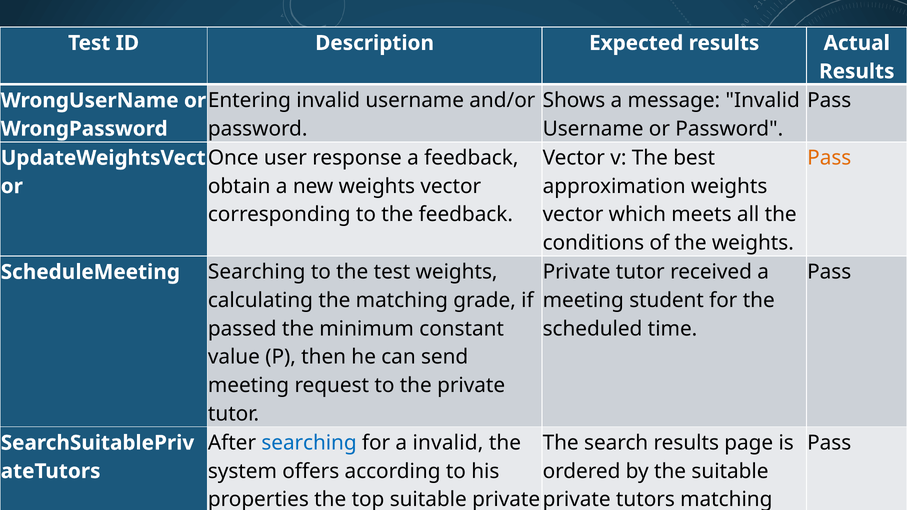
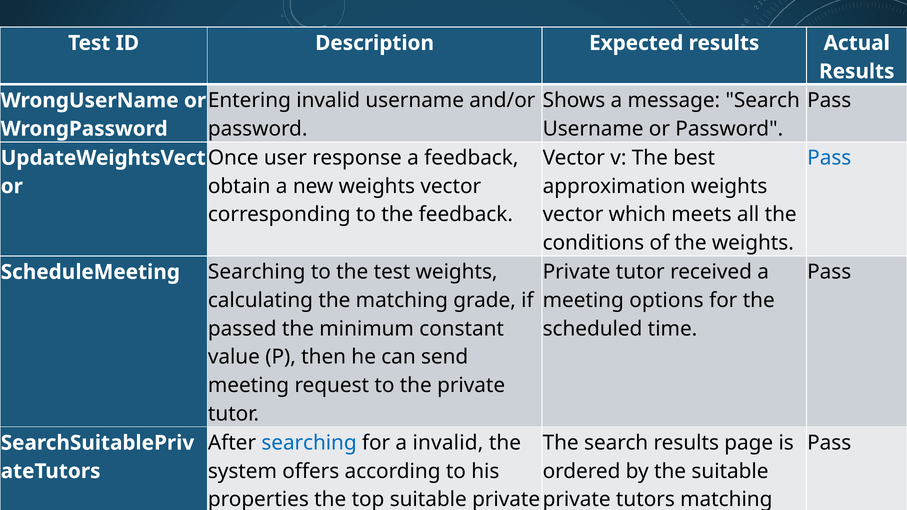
message Invalid: Invalid -> Search
Pass at (829, 158) colour: orange -> blue
student: student -> options
